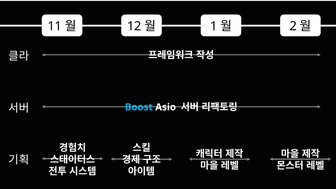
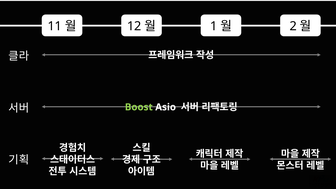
Boost colour: light blue -> light green
